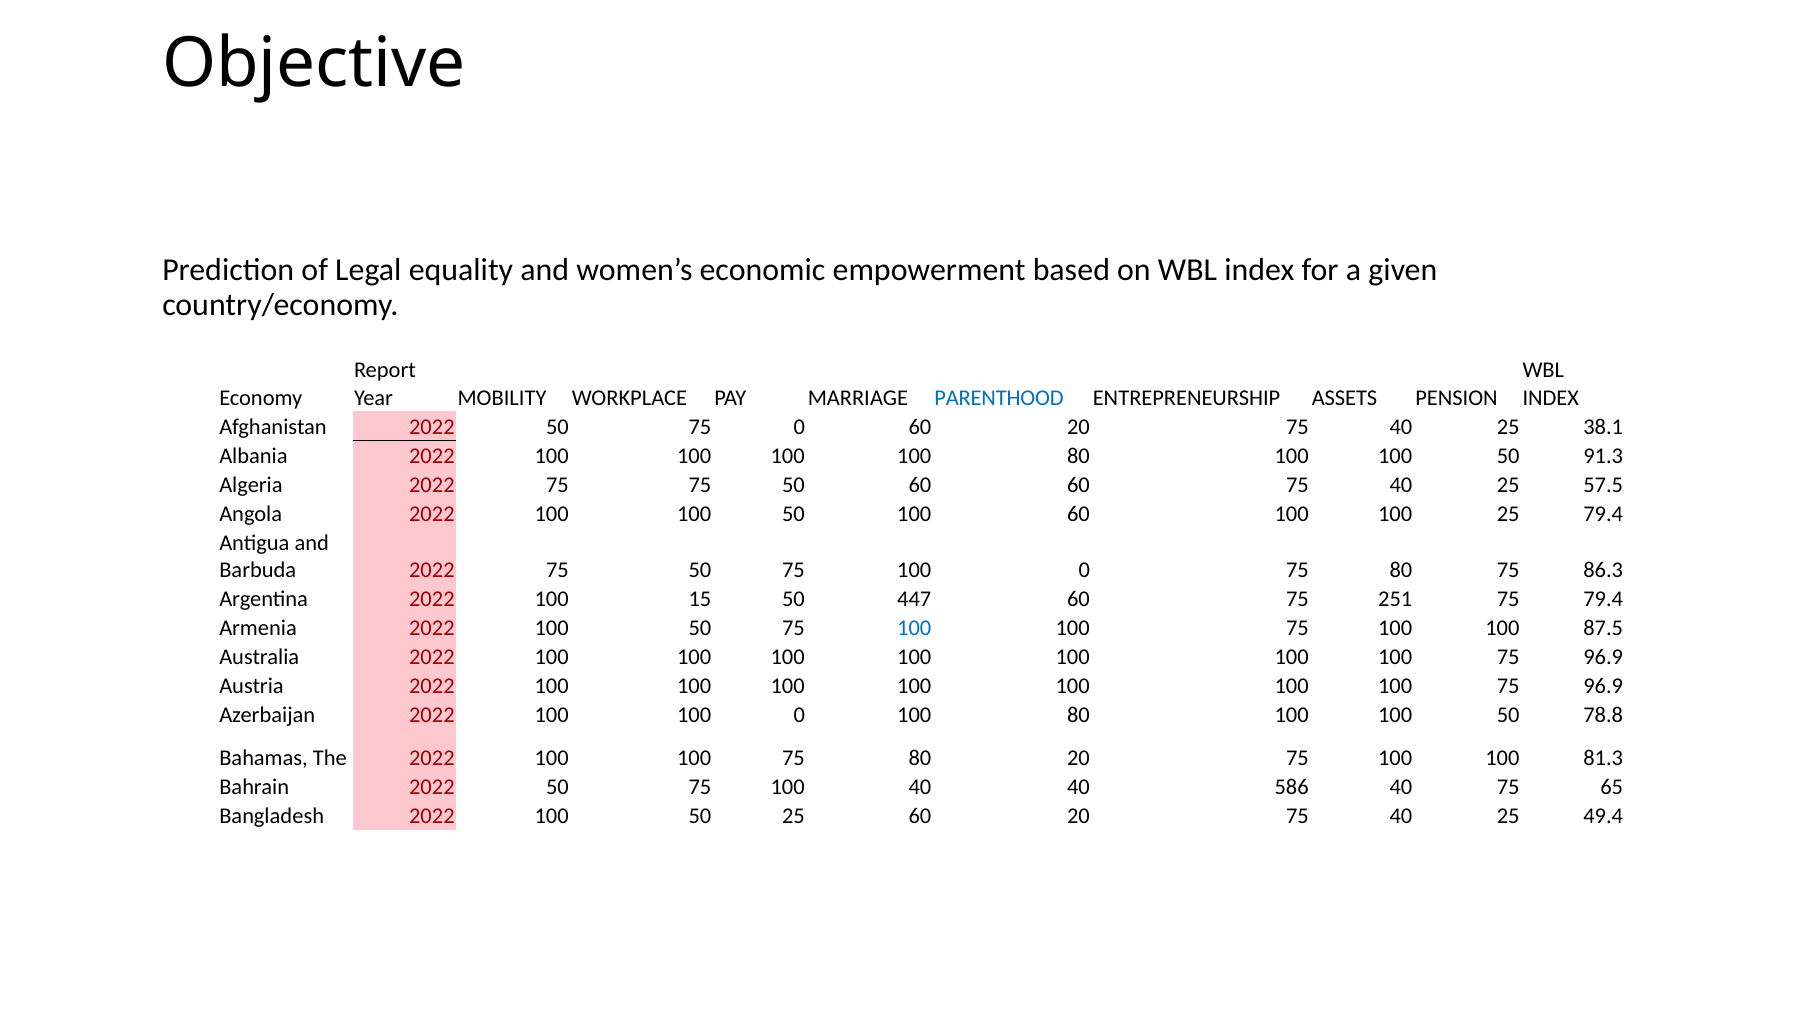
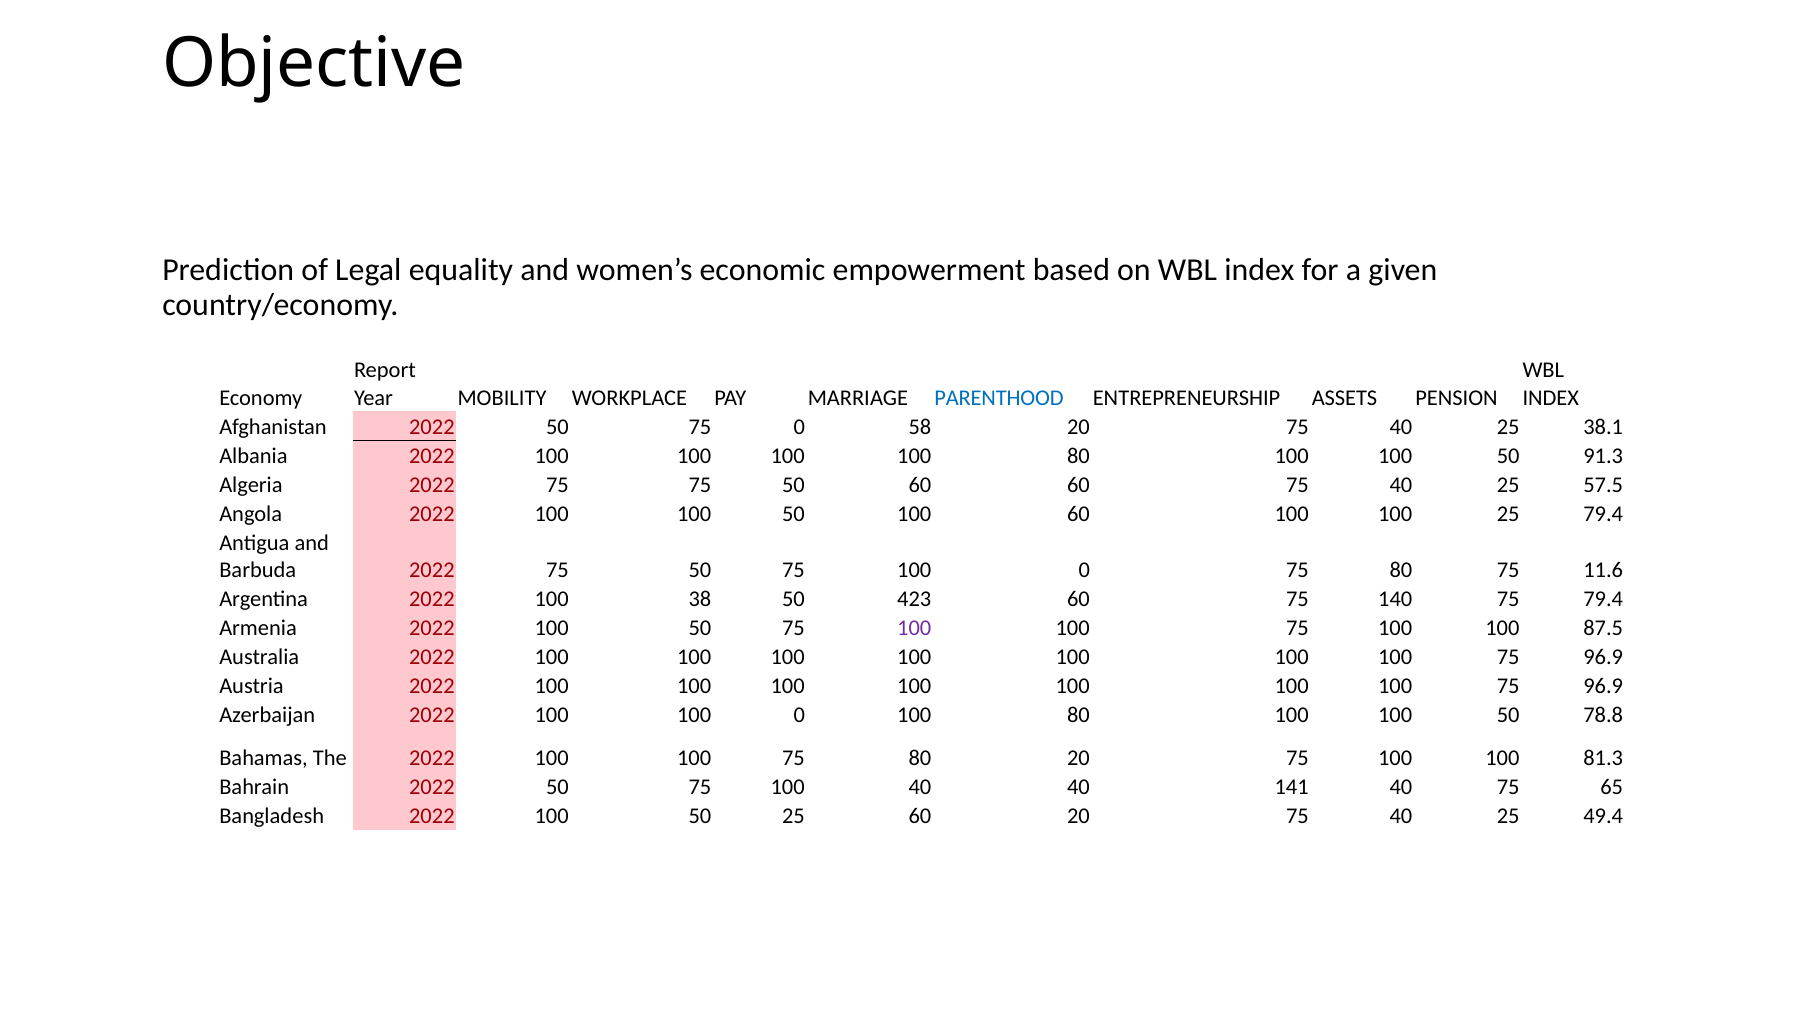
0 60: 60 -> 58
86.3: 86.3 -> 11.6
15: 15 -> 38
447: 447 -> 423
251: 251 -> 140
100 at (914, 628) colour: blue -> purple
586: 586 -> 141
